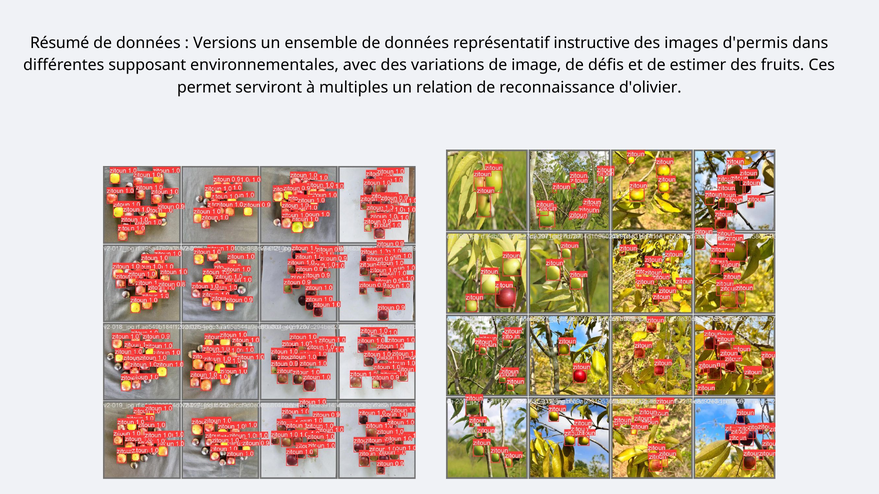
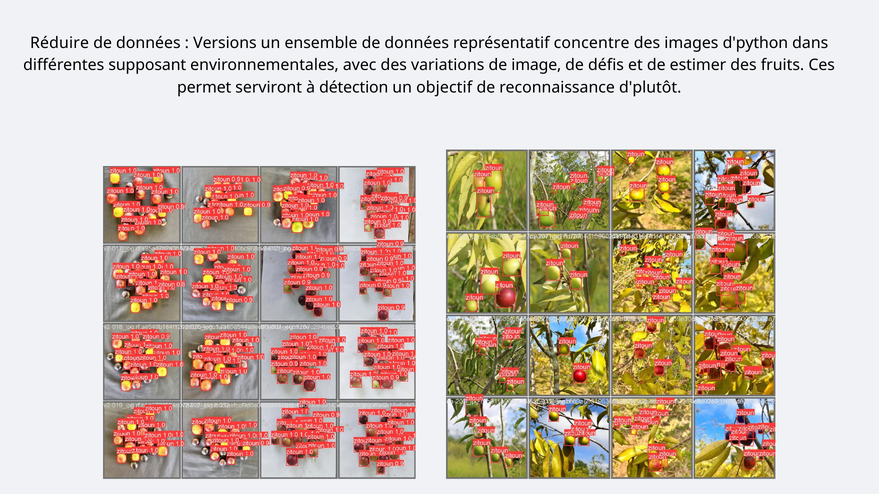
Résumé: Résumé -> Réduire
instructive: instructive -> concentre
d'permis: d'permis -> d'python
multiples: multiples -> détection
relation: relation -> objectif
d'olivier: d'olivier -> d'plutôt
